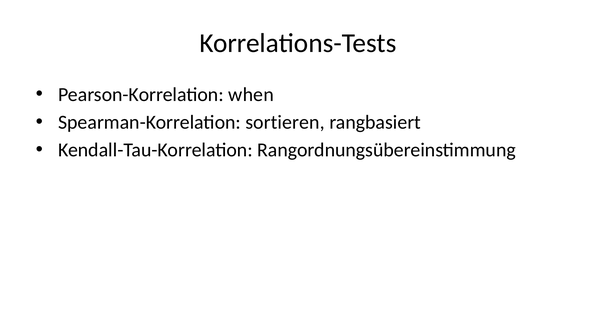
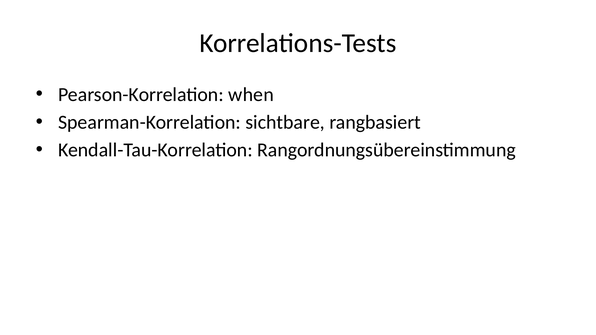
sortieren: sortieren -> sichtbare
